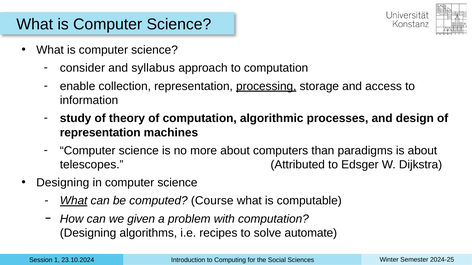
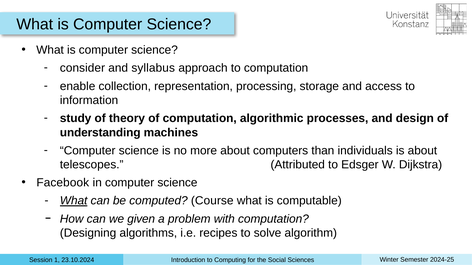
processing underline: present -> none
representation at (100, 133): representation -> understanding
paradigms: paradigms -> individuals
Designing at (63, 183): Designing -> Facebook
automate: automate -> algorithm
